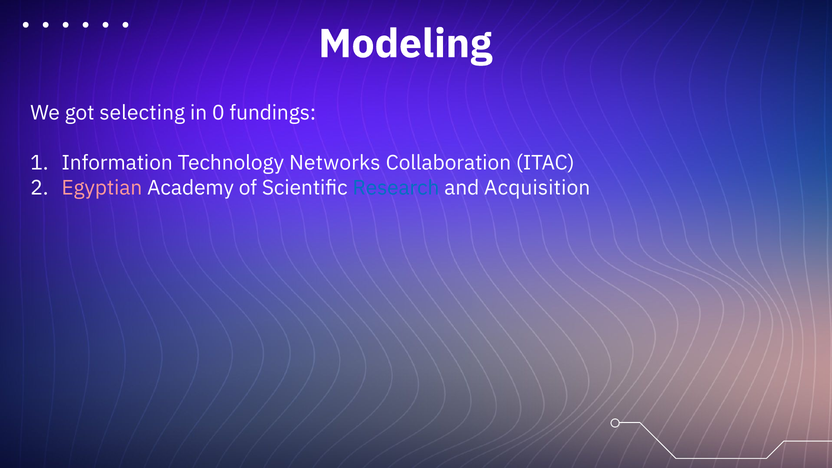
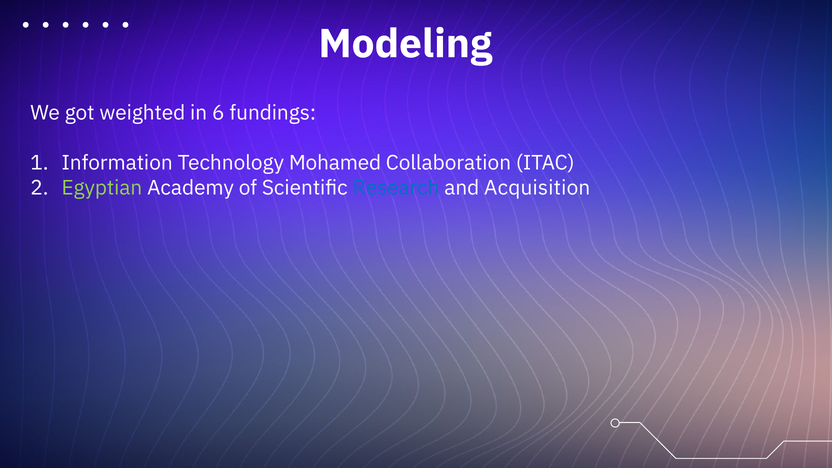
selecting: selecting -> weighted
0: 0 -> 6
Networks: Networks -> Mohamed
Egyptian colour: pink -> light green
